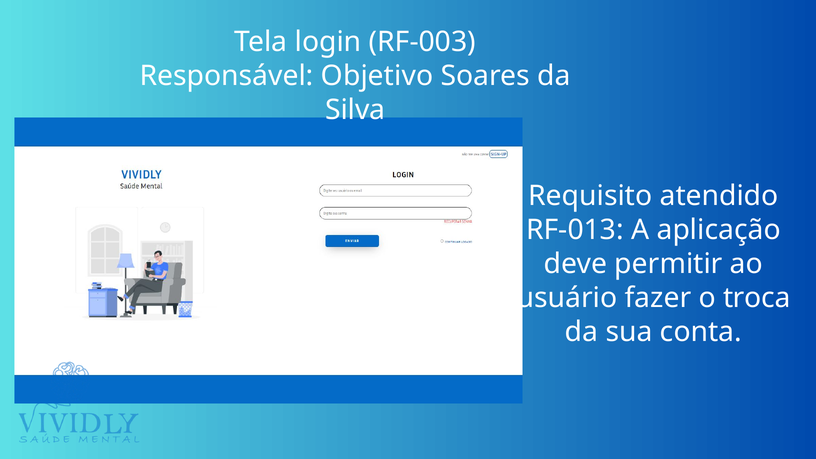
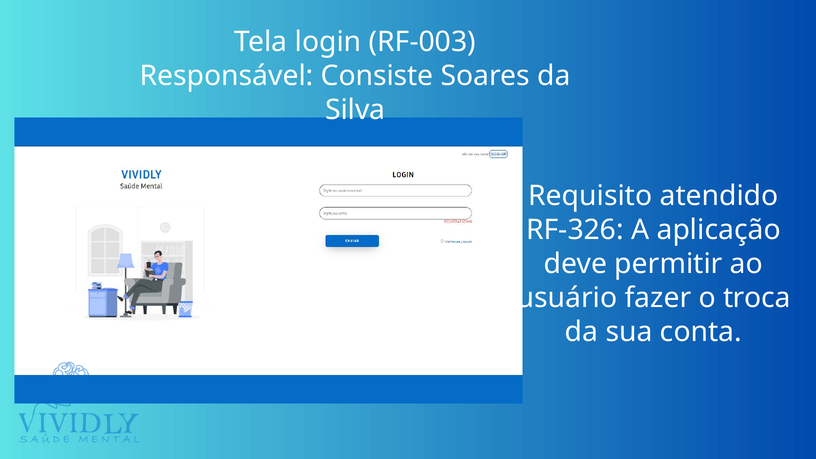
Objetivo: Objetivo -> Consiste
RF-013: RF-013 -> RF-326
